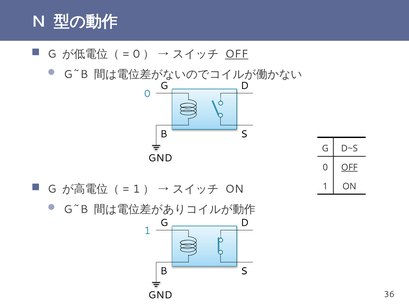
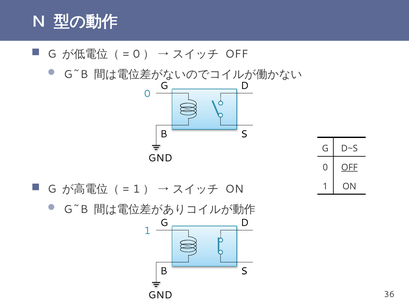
OFF at (237, 54) underline: present -> none
